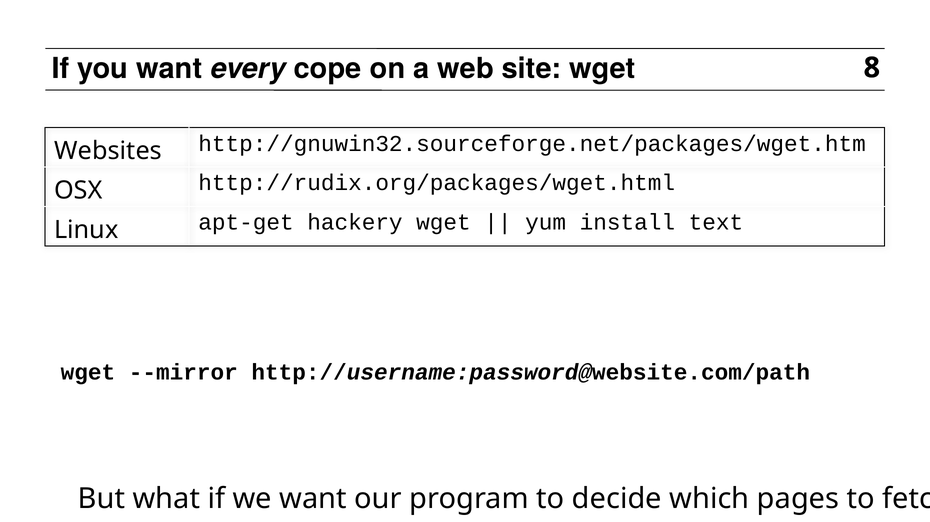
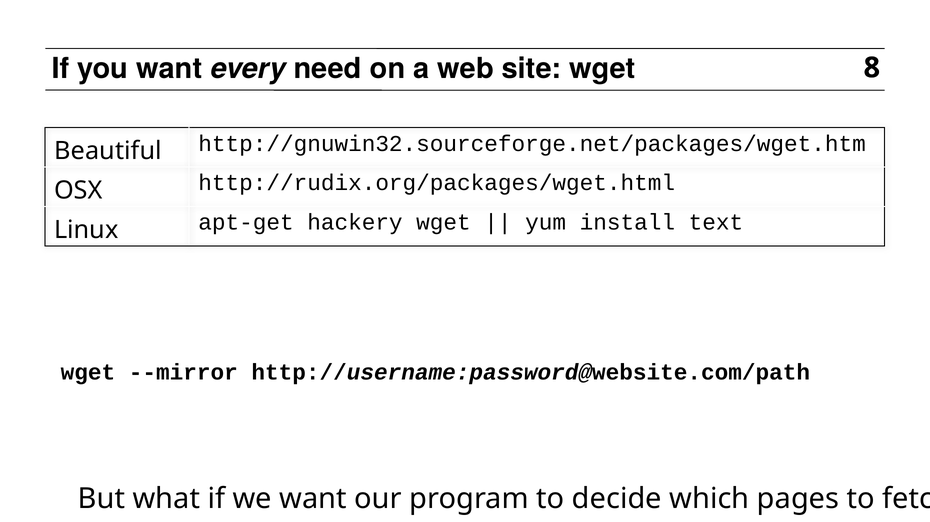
cope: cope -> need
Websites: Websites -> Beautiful
